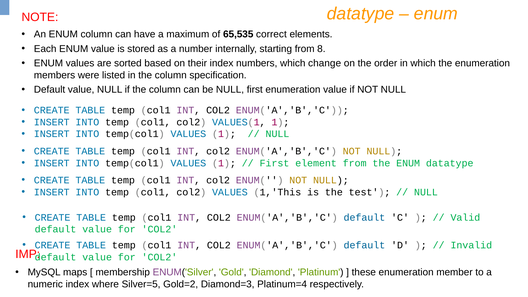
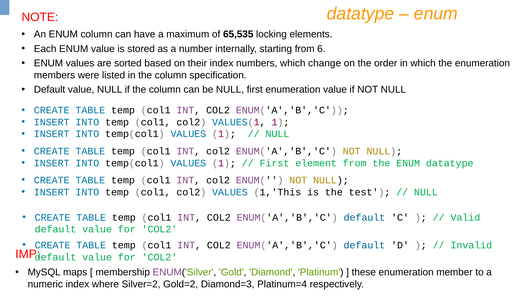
correct: correct -> locking
8: 8 -> 6
Silver=5: Silver=5 -> Silver=2
